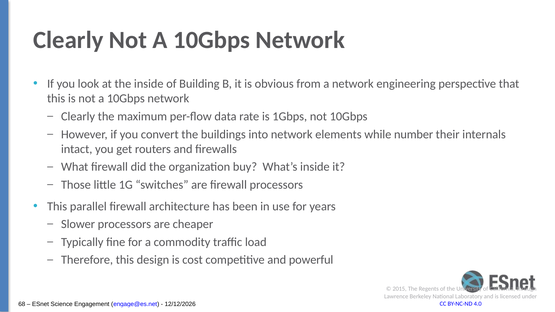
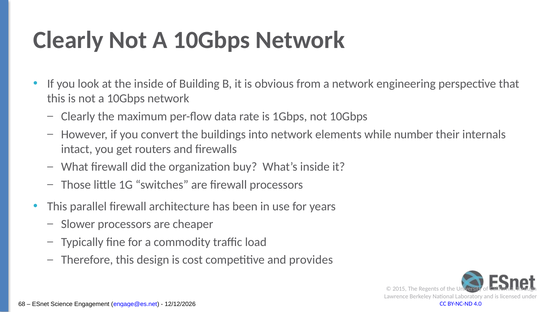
powerful: powerful -> provides
